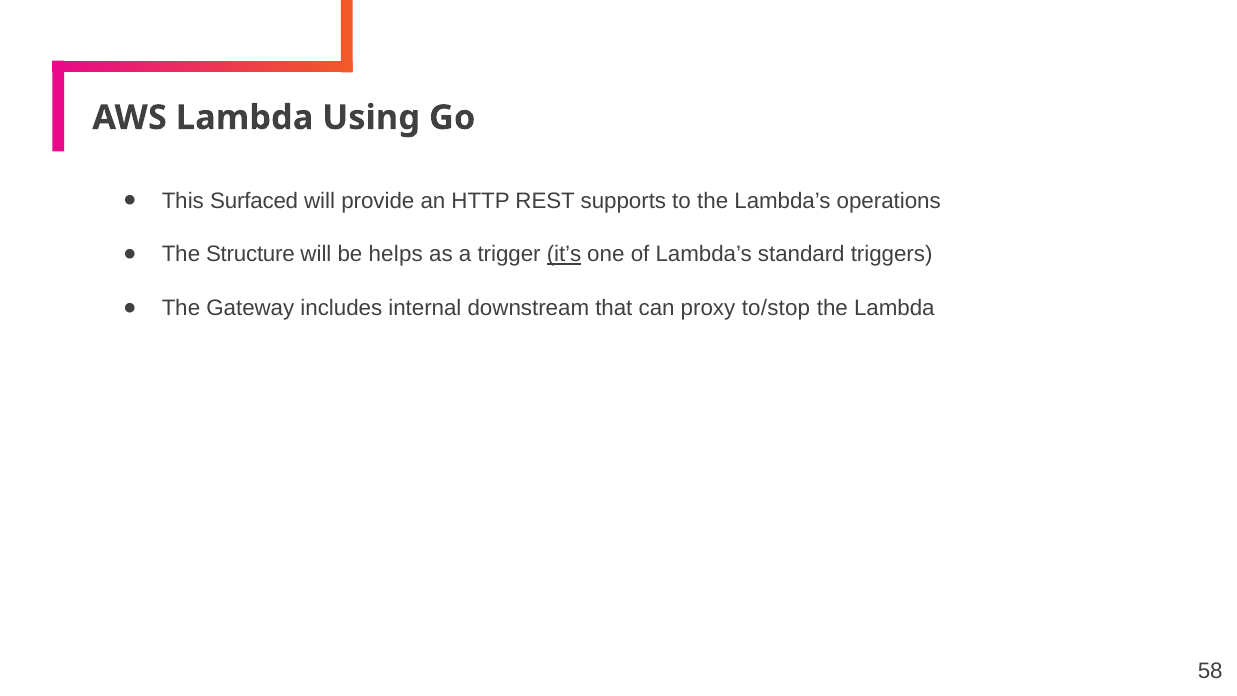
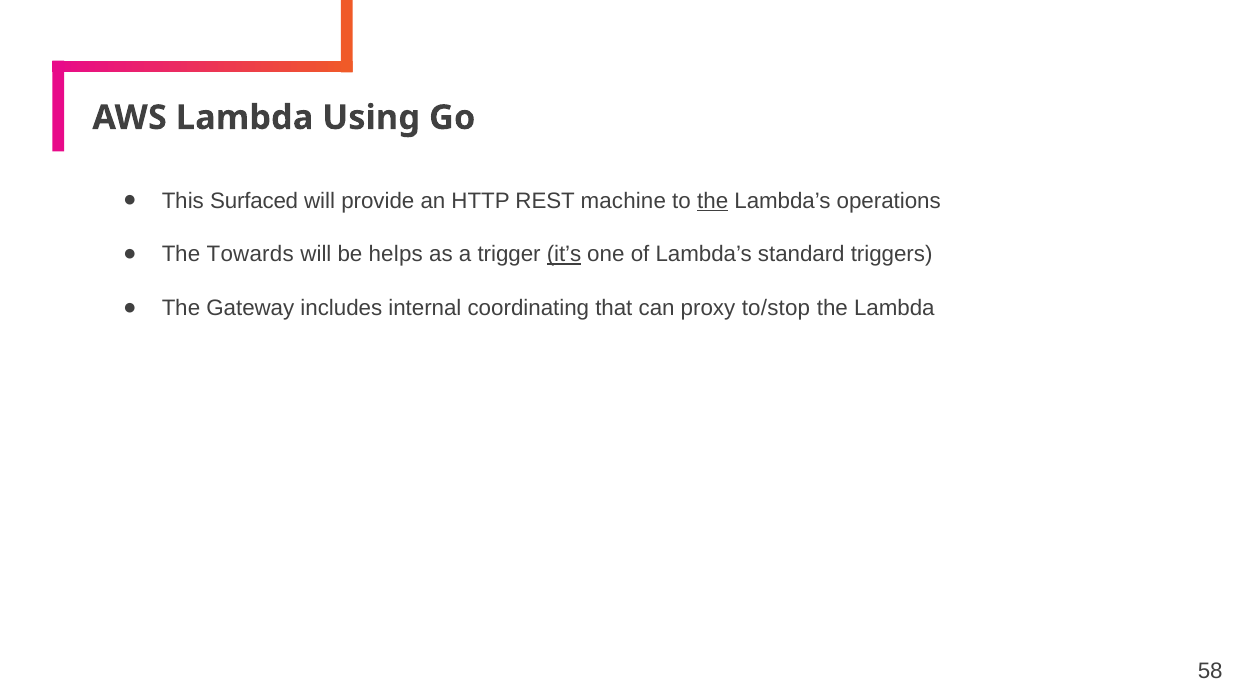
supports: supports -> machine
the at (713, 201) underline: none -> present
Structure: Structure -> Towards
downstream: downstream -> coordinating
